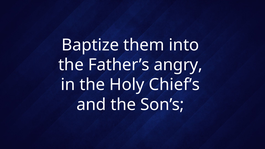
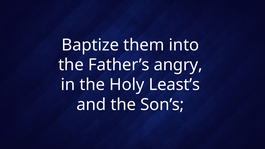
Chief’s: Chief’s -> Least’s
